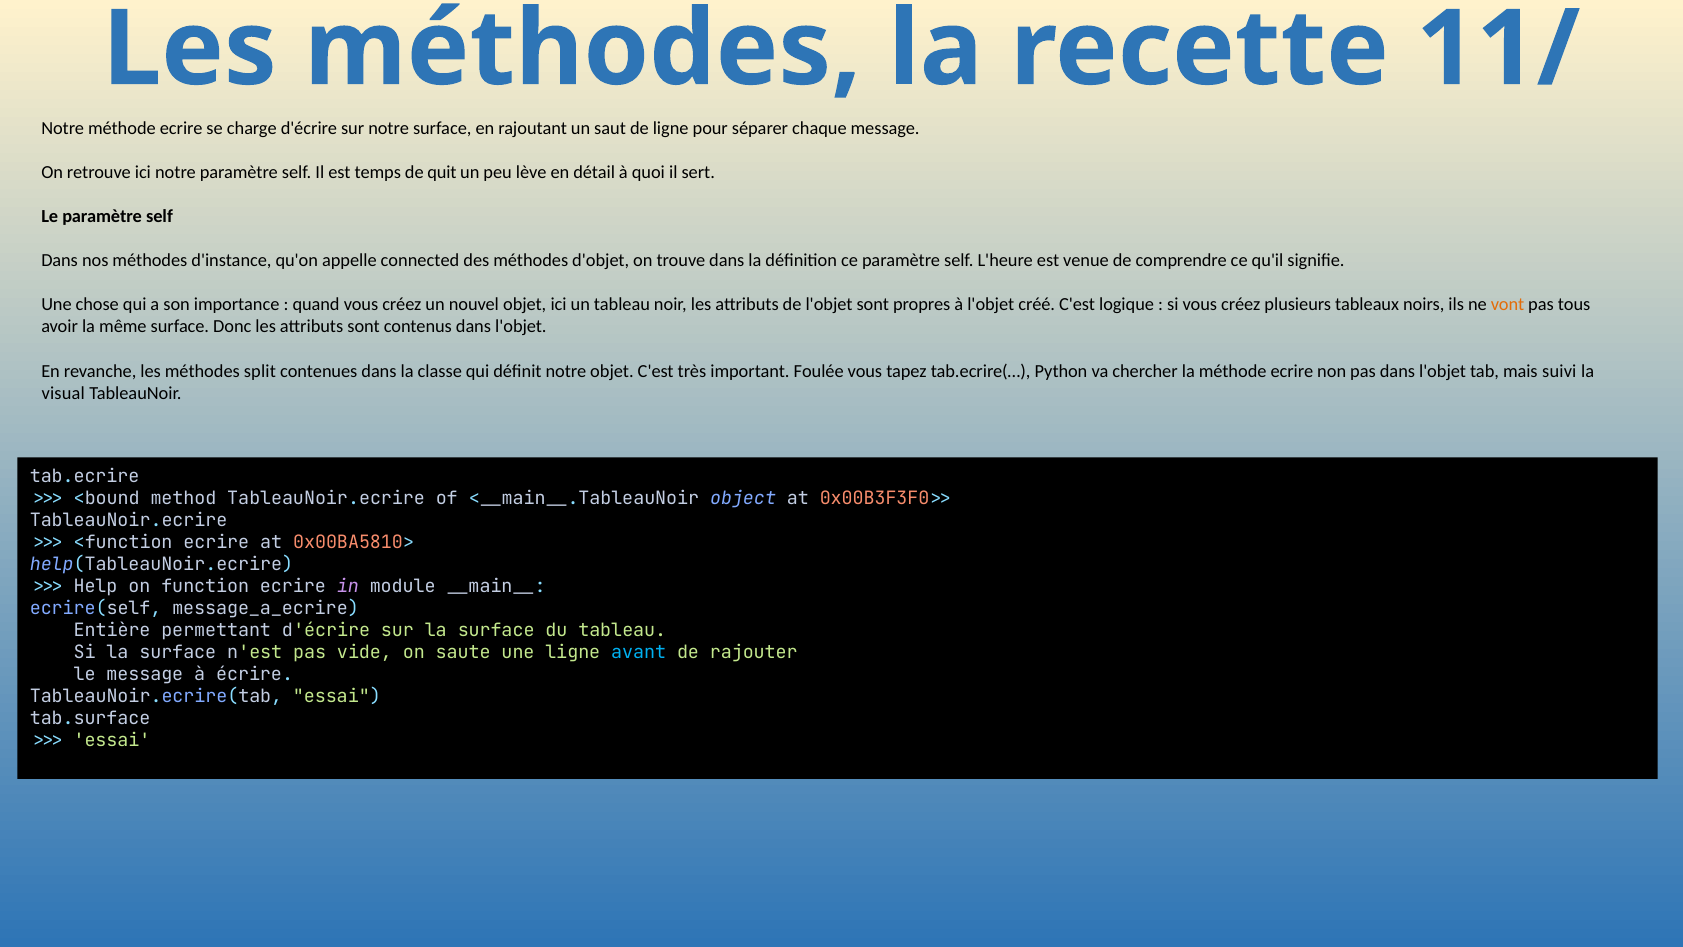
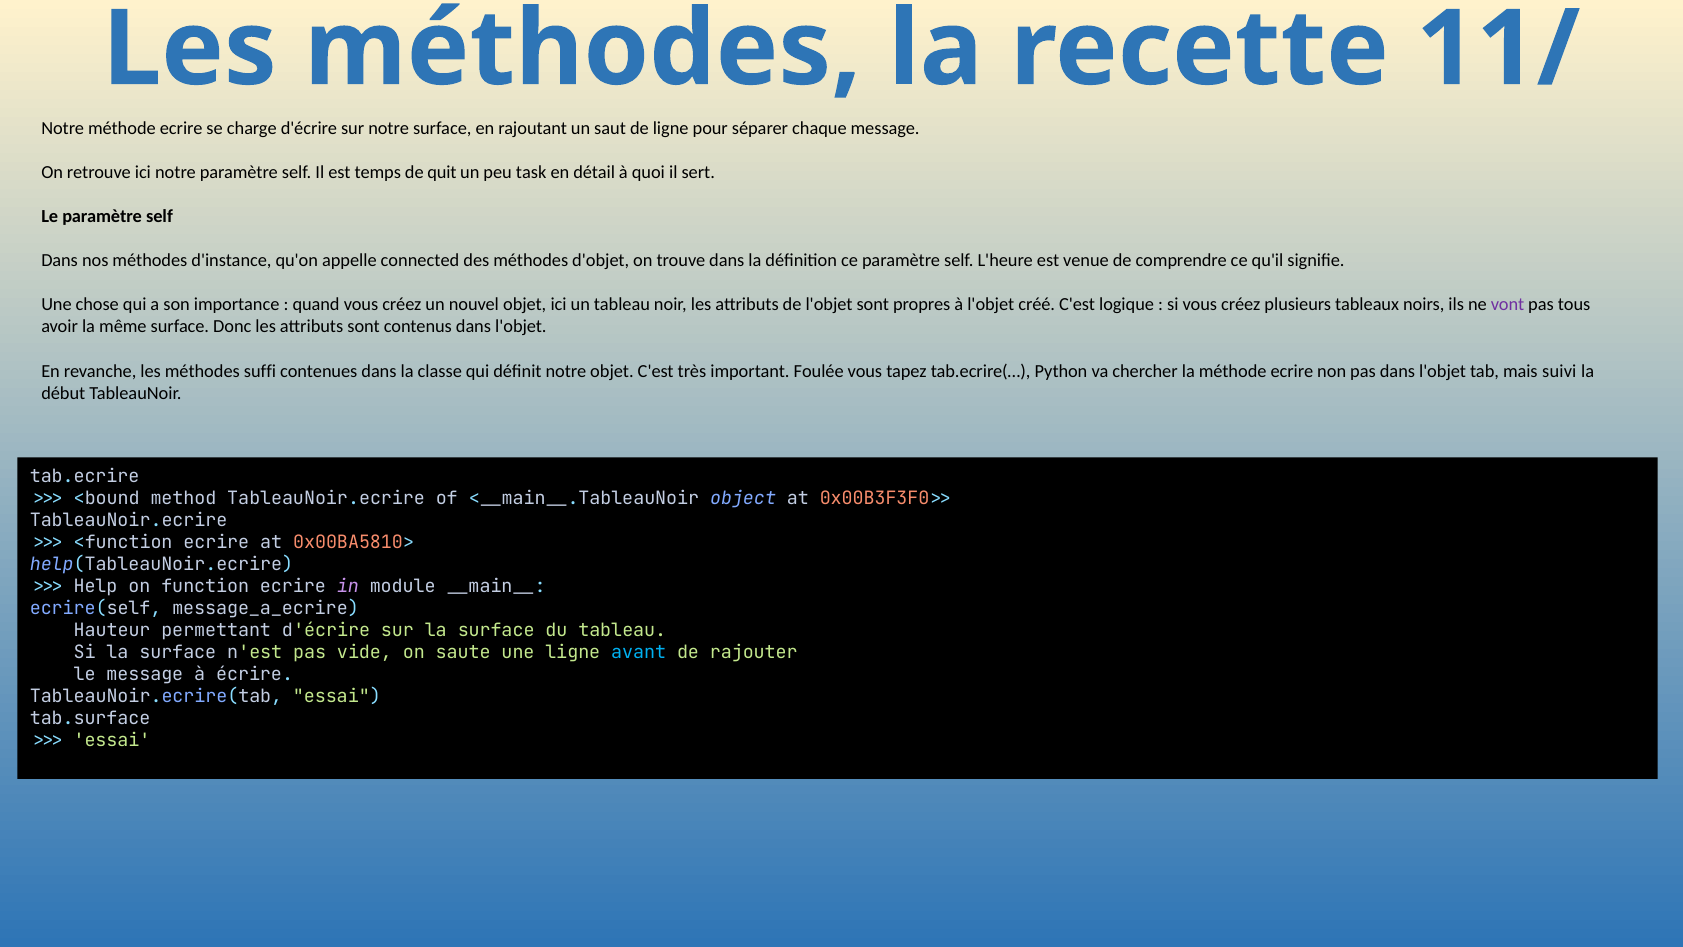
lève: lève -> task
vont colour: orange -> purple
split: split -> suffi
visual: visual -> début
Entière: Entière -> Hauteur
